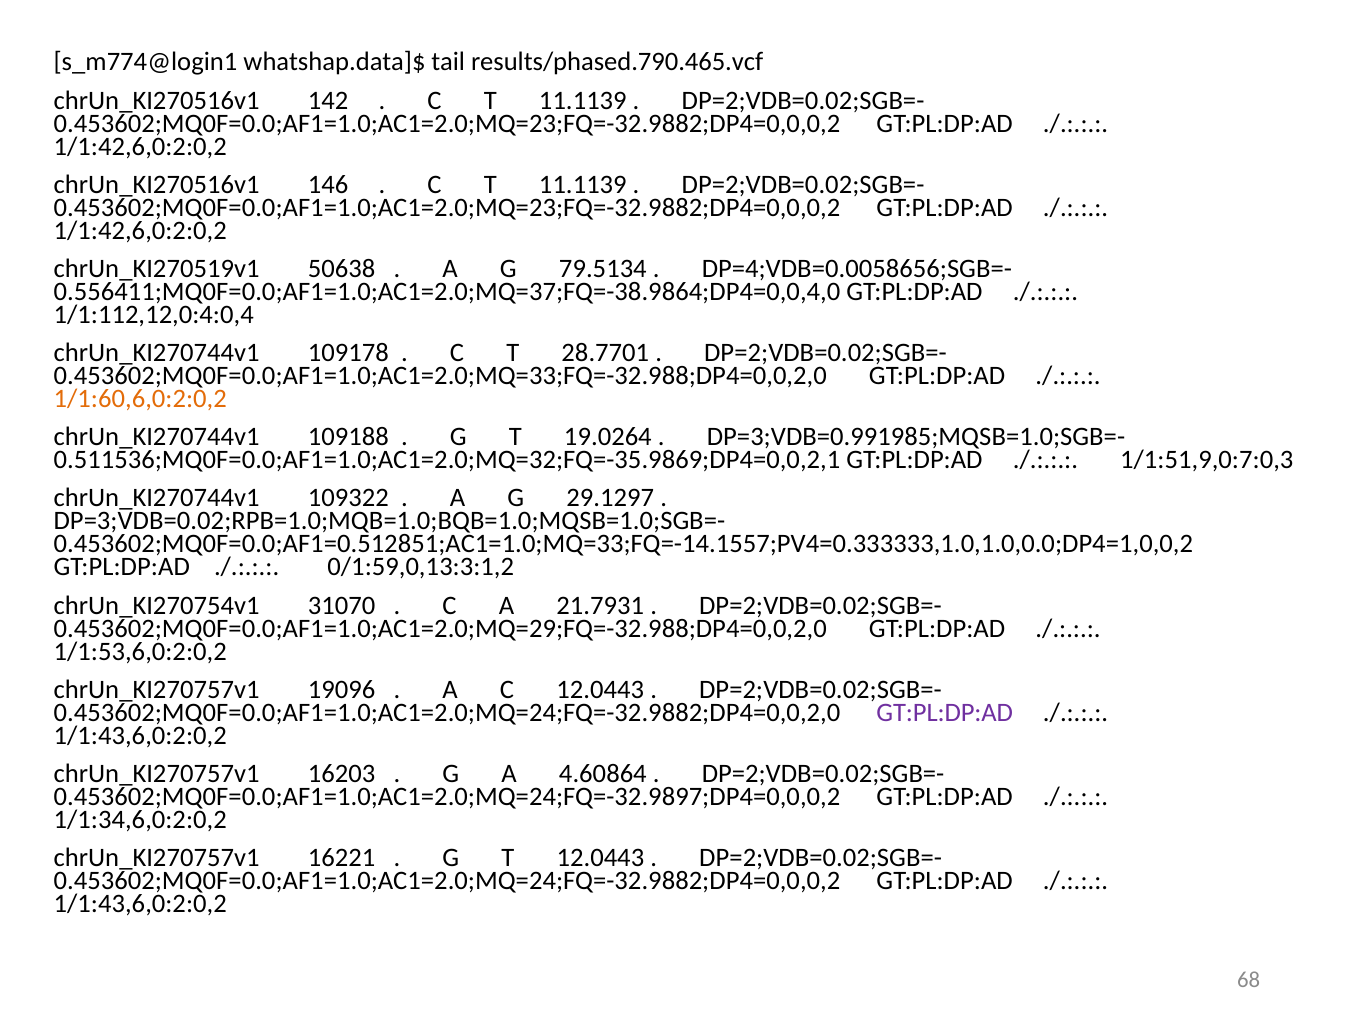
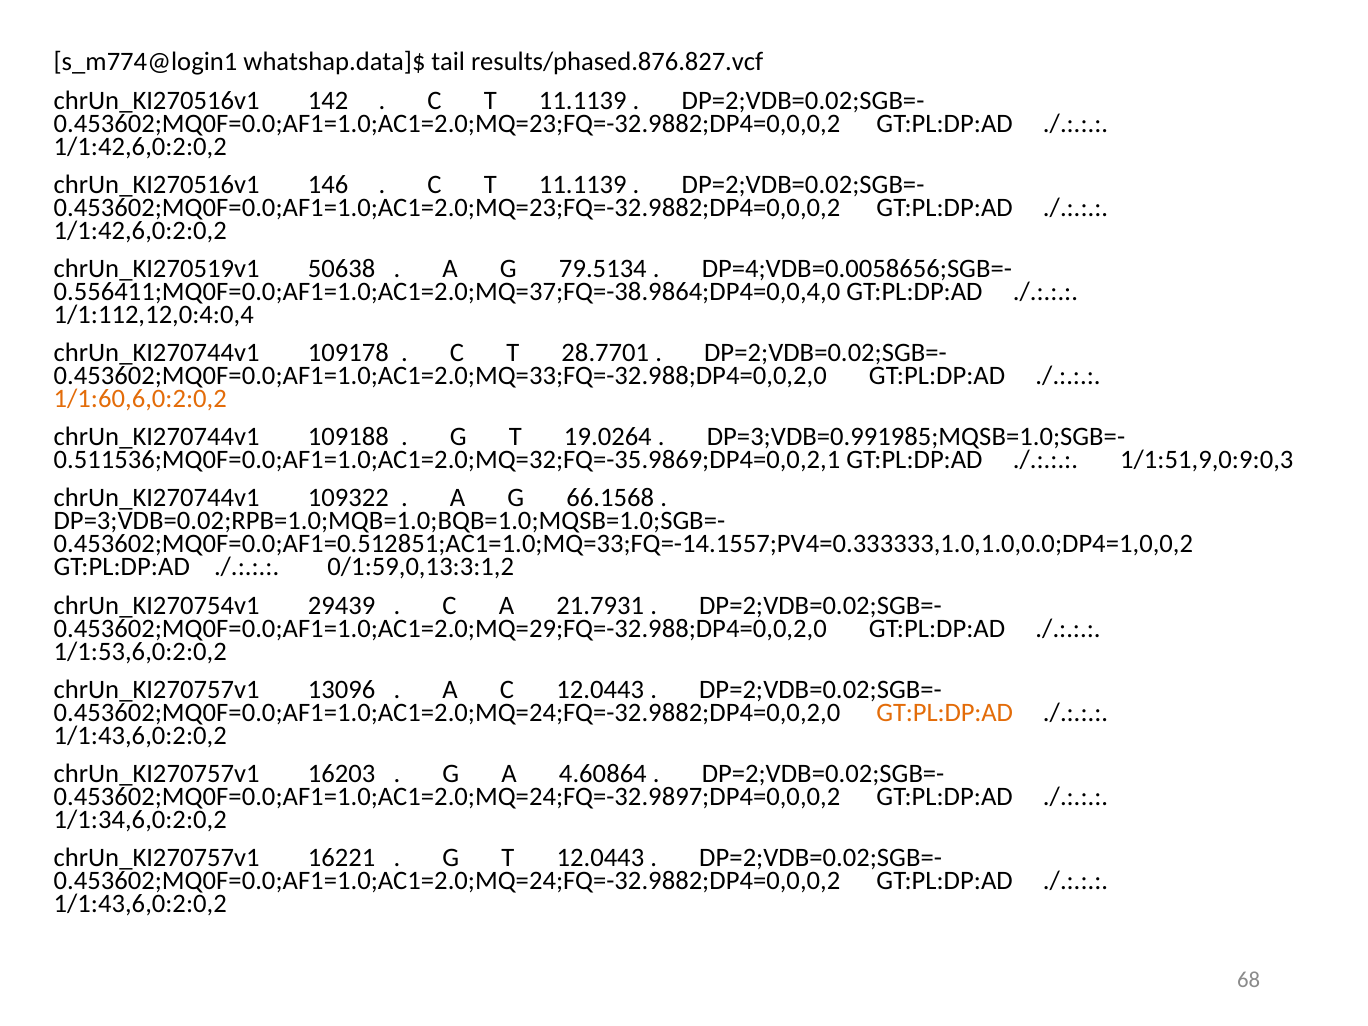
results/phased.790.465.vcf: results/phased.790.465.vcf -> results/phased.876.827.vcf
1/1:51,9,0:7:0,3: 1/1:51,9,0:7:0,3 -> 1/1:51,9,0:9:0,3
29.1297: 29.1297 -> 66.1568
31070: 31070 -> 29439
19096: 19096 -> 13096
GT:PL:DP:AD at (945, 713) colour: purple -> orange
